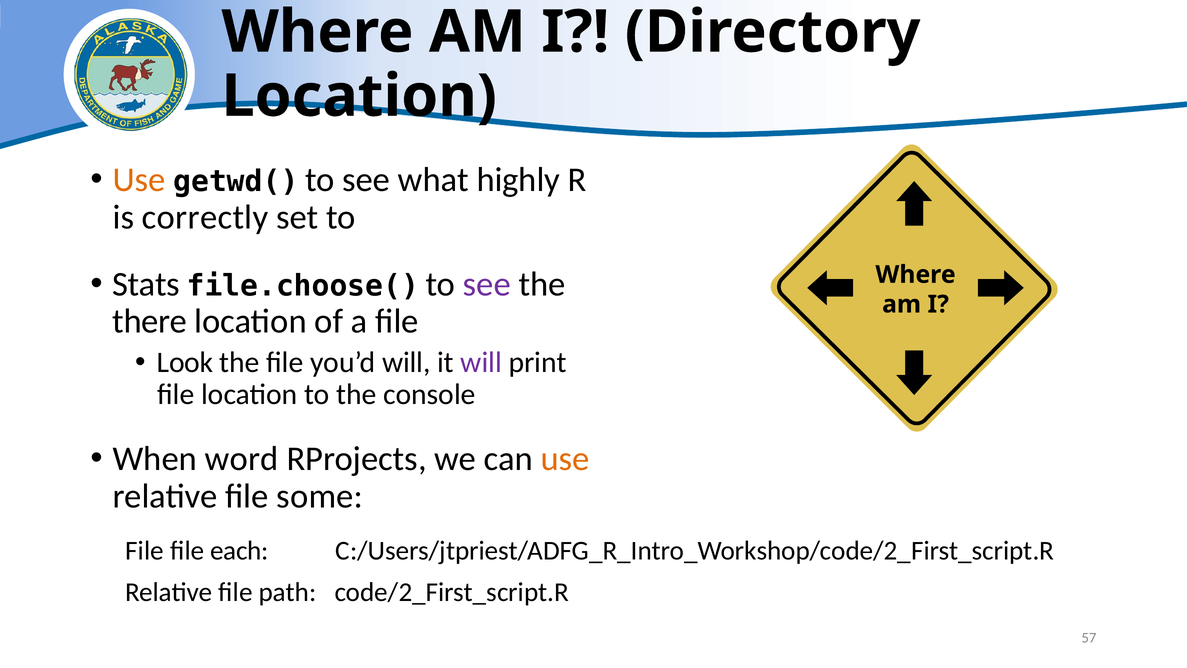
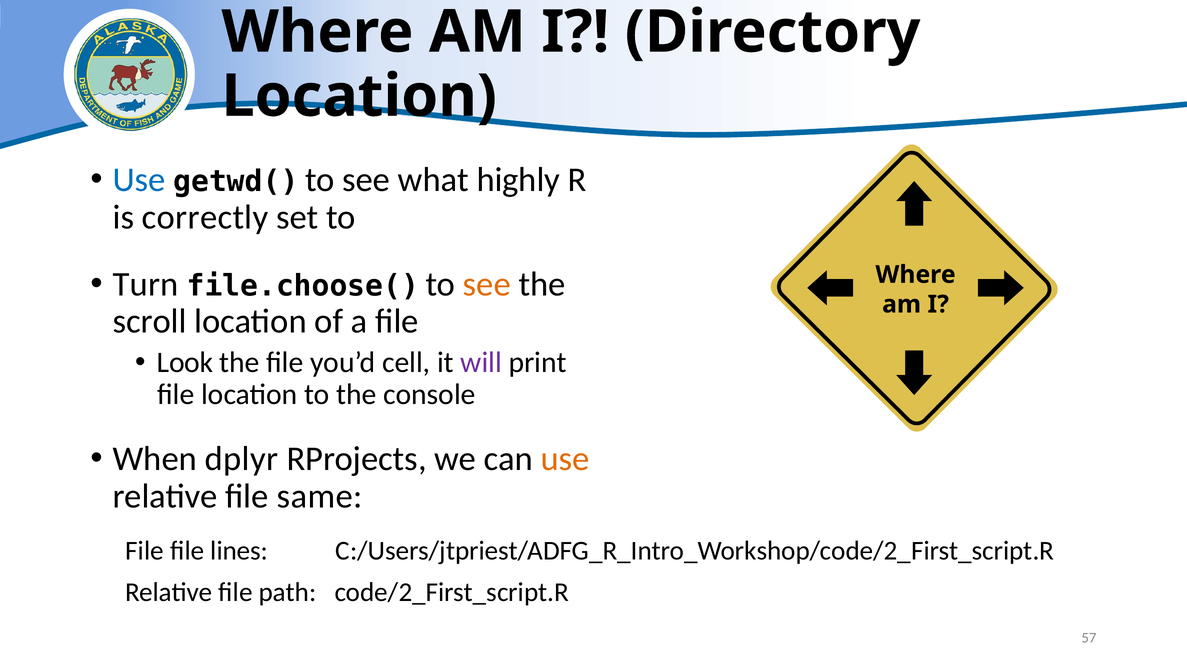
Use at (139, 180) colour: orange -> blue
Stats: Stats -> Turn
see at (487, 284) colour: purple -> orange
there: there -> scroll
you’d will: will -> cell
word: word -> dplyr
some: some -> same
each: each -> lines
